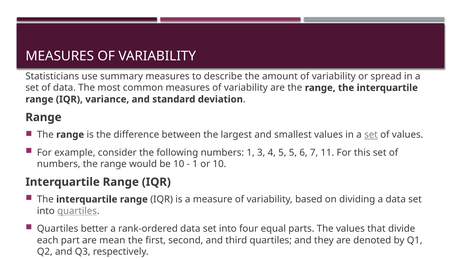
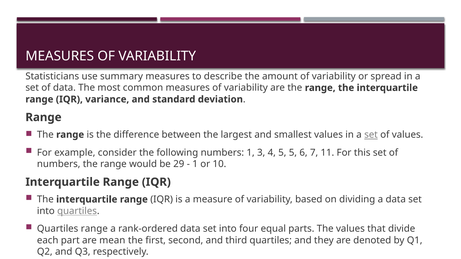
be 10: 10 -> 29
Quartiles better: better -> range
